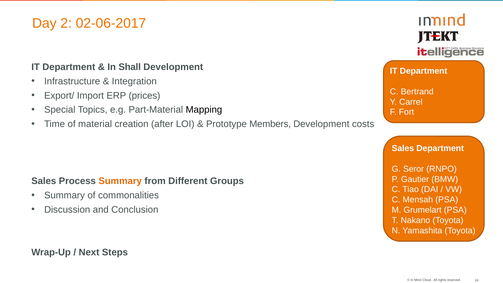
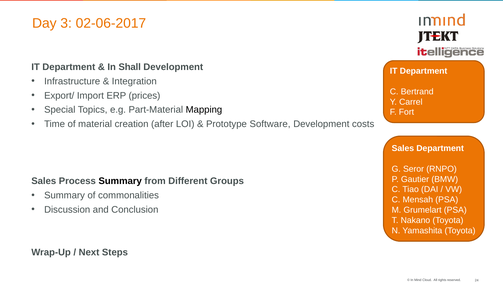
2: 2 -> 3
Members: Members -> Software
Summary at (120, 181) colour: orange -> black
